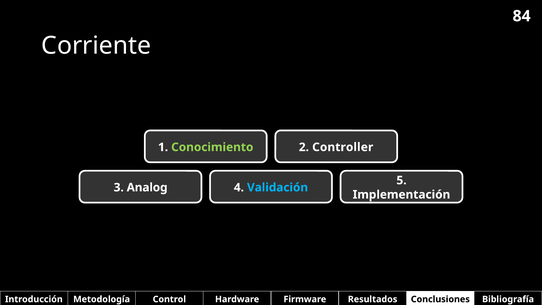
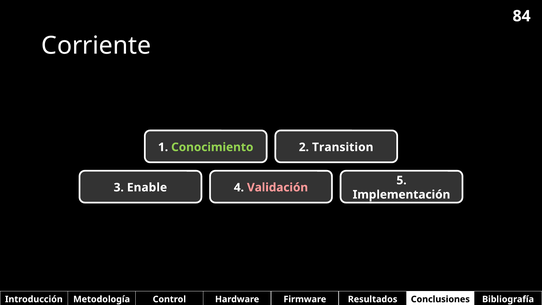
Controller: Controller -> Transition
Analog: Analog -> Enable
Validación colour: light blue -> pink
